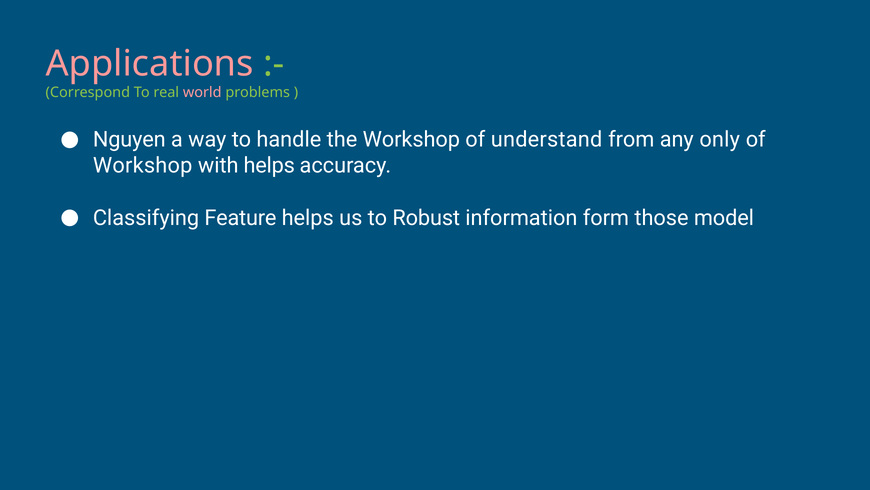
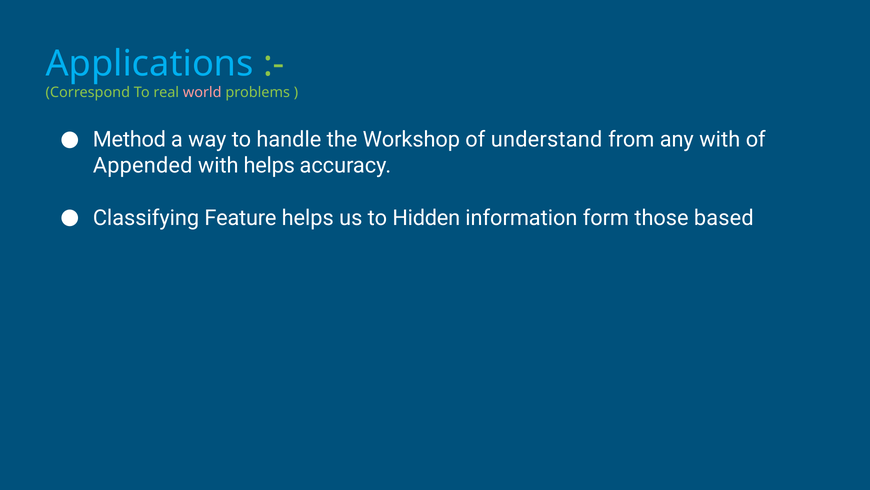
Applications colour: pink -> light blue
Nguyen: Nguyen -> Method
any only: only -> with
Workshop at (143, 166): Workshop -> Appended
Robust: Robust -> Hidden
model: model -> based
